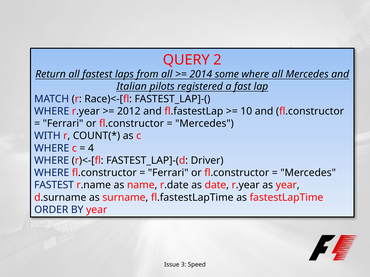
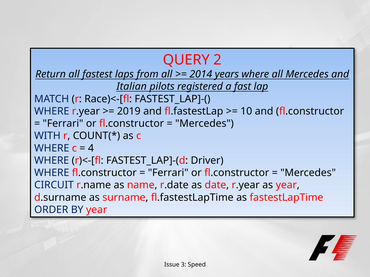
some: some -> years
2012: 2012 -> 2019
FASTEST at (54, 185): FASTEST -> CIRCUIT
